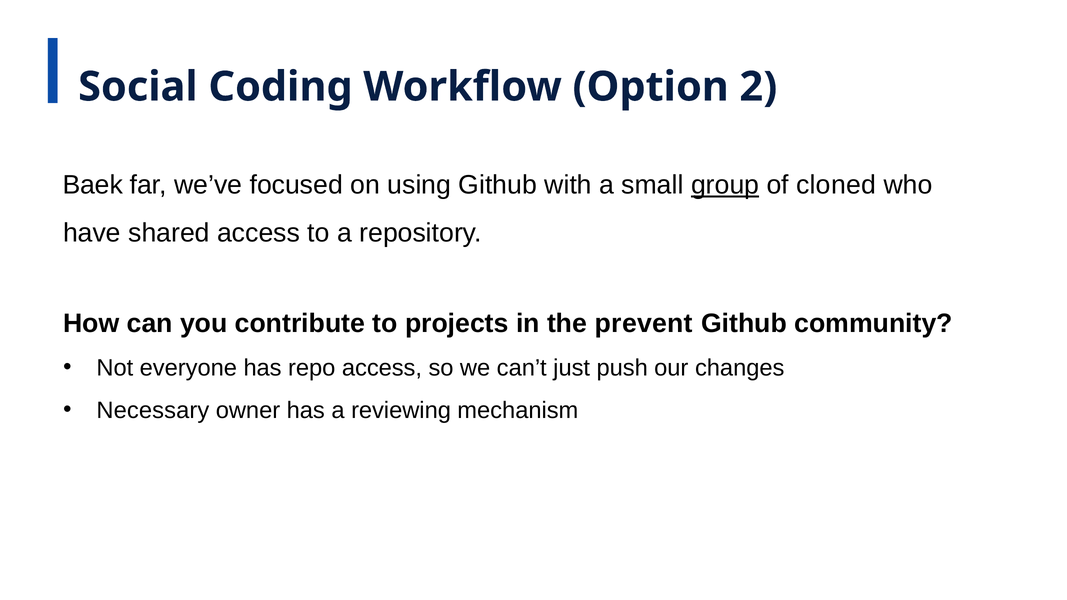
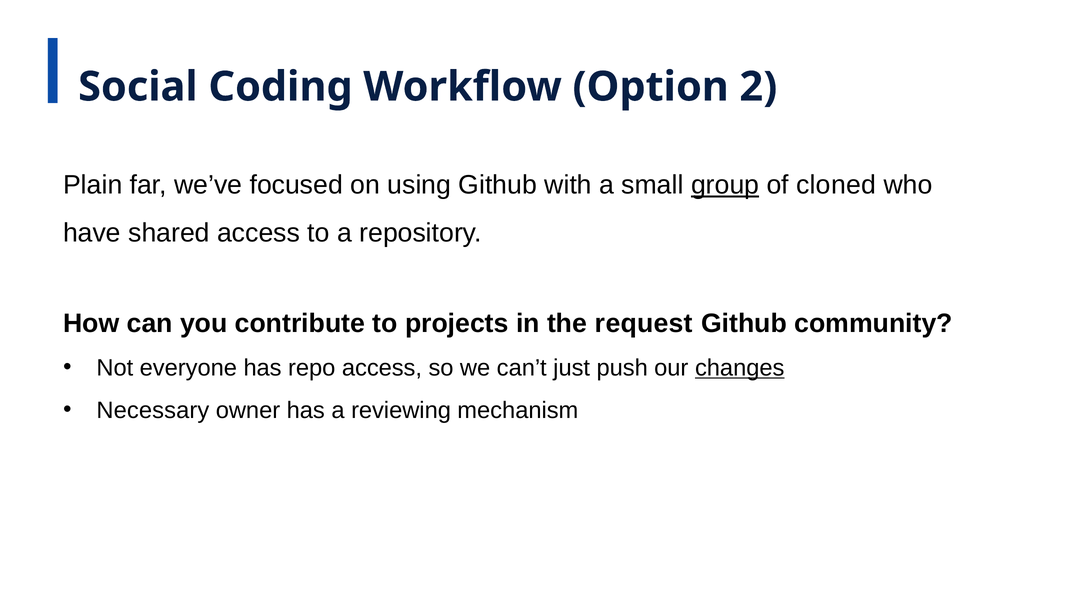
Baek: Baek -> Plain
prevent: prevent -> request
changes underline: none -> present
